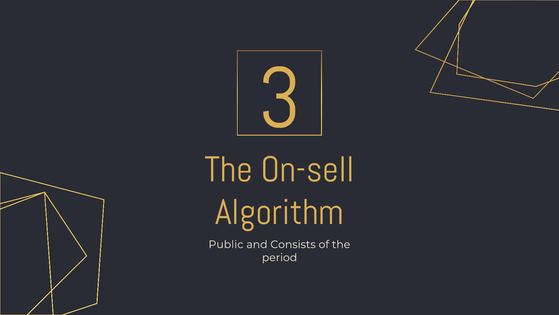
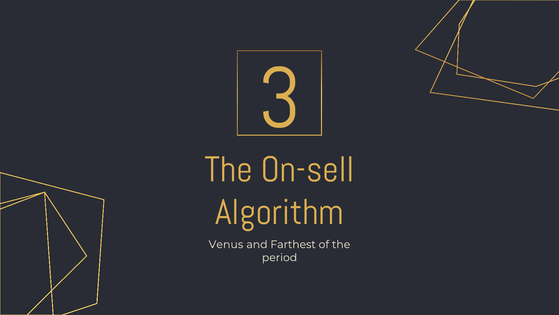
Public: Public -> Venus
Consists: Consists -> Farthest
